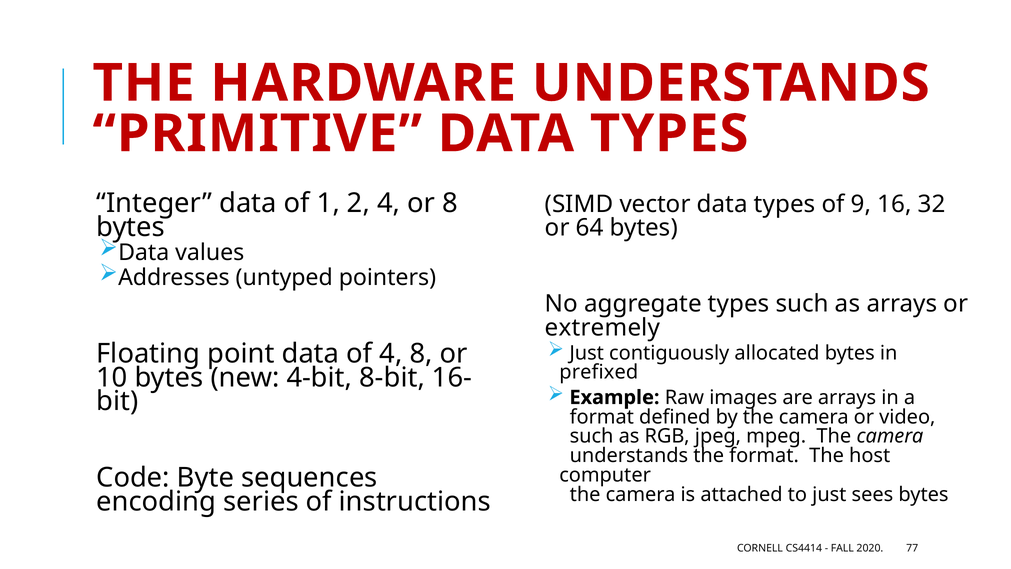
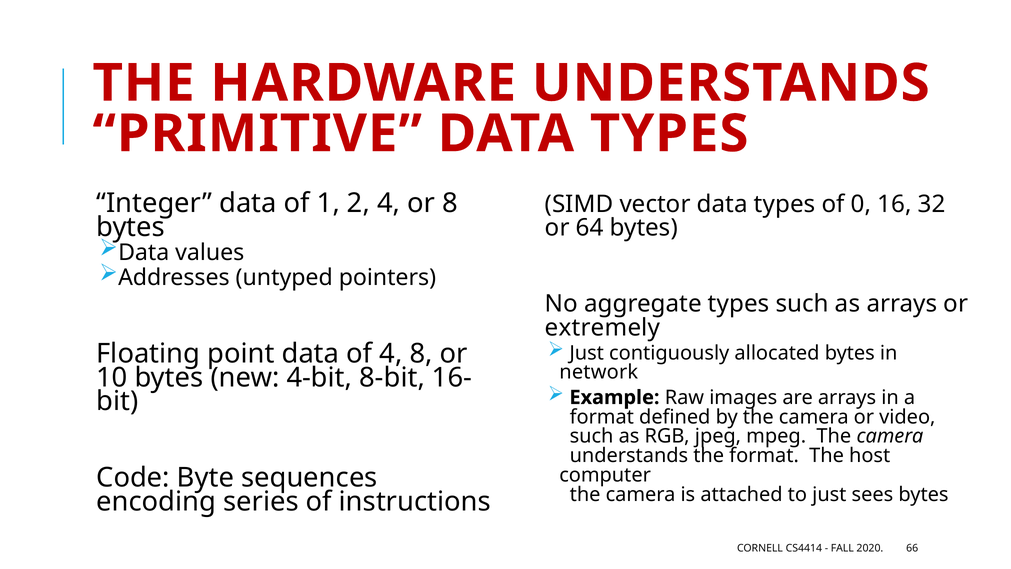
9: 9 -> 0
prefixed: prefixed -> network
77: 77 -> 66
